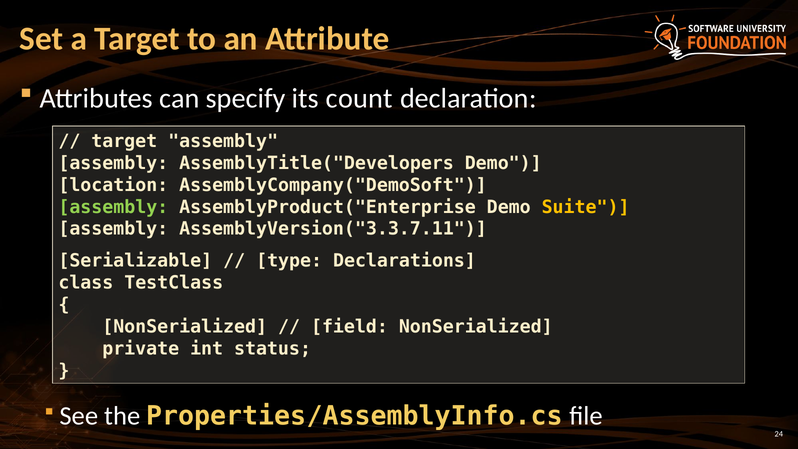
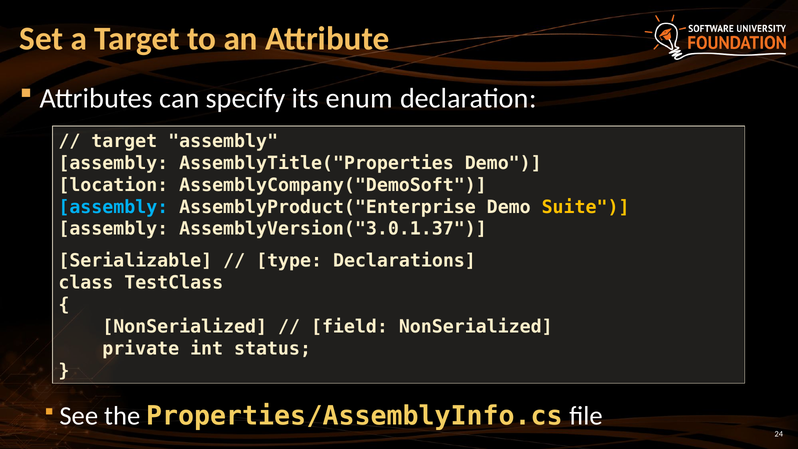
count: count -> enum
AssemblyTitle("Developers: AssemblyTitle("Developers -> AssemblyTitle("Properties
assembly at (113, 207) colour: light green -> light blue
AssemblyVersion("3.3.7.11: AssemblyVersion("3.3.7.11 -> AssemblyVersion("3.0.1.37
